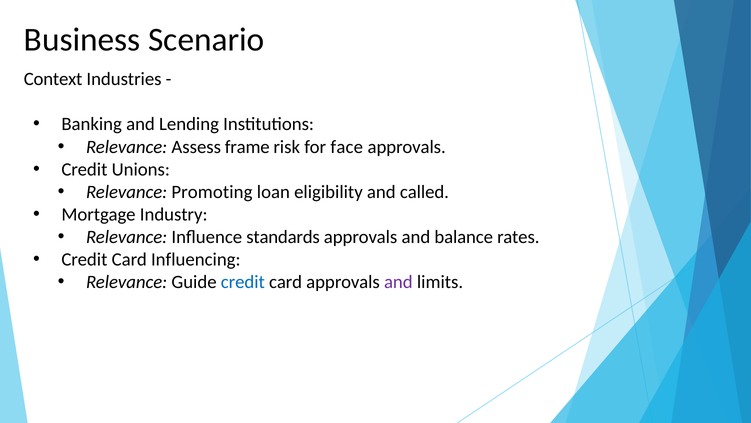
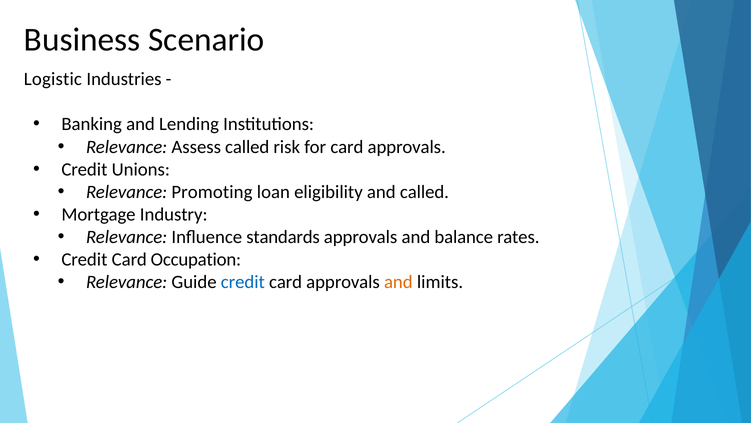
Context: Context -> Logistic
Assess frame: frame -> called
for face: face -> card
Influencing: Influencing -> Occupation
and at (398, 282) colour: purple -> orange
